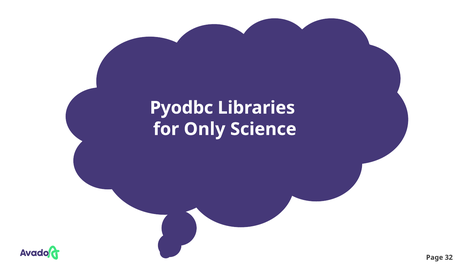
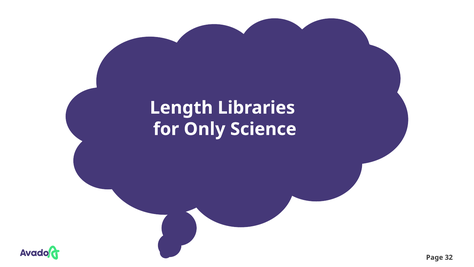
Pyodbc: Pyodbc -> Length
